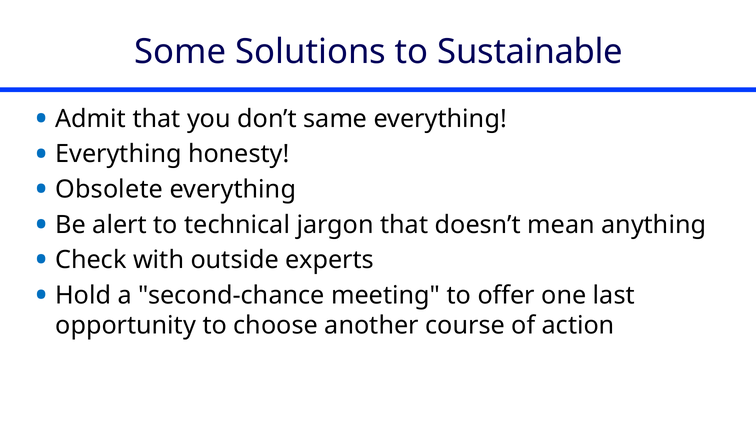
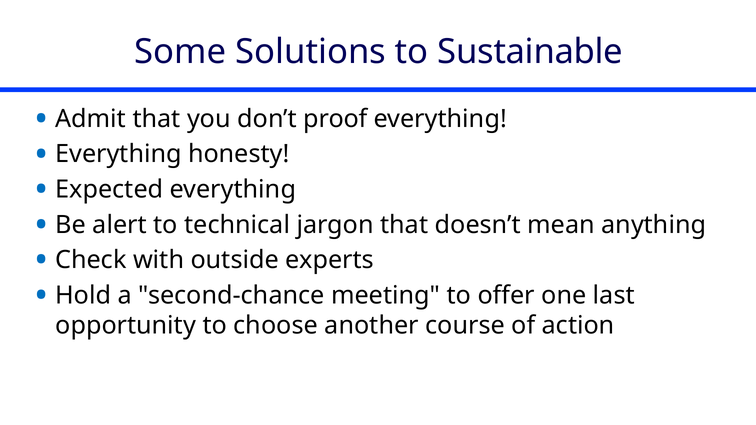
same: same -> proof
Obsolete: Obsolete -> Expected
